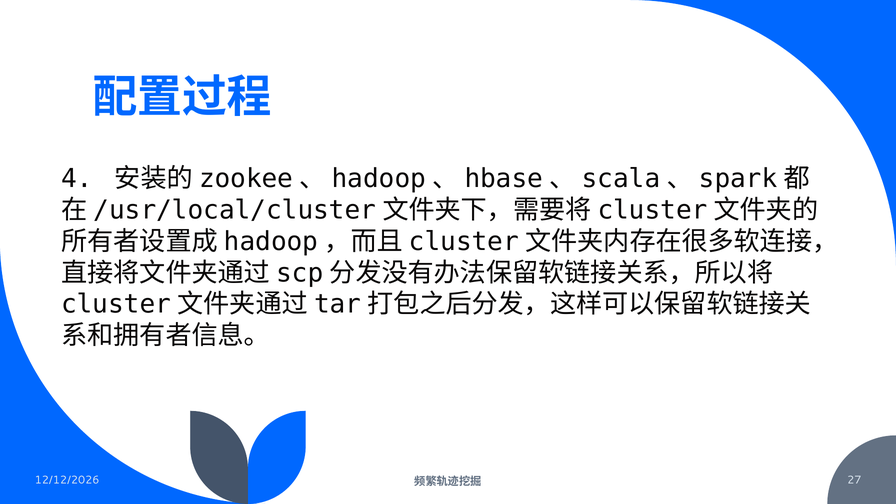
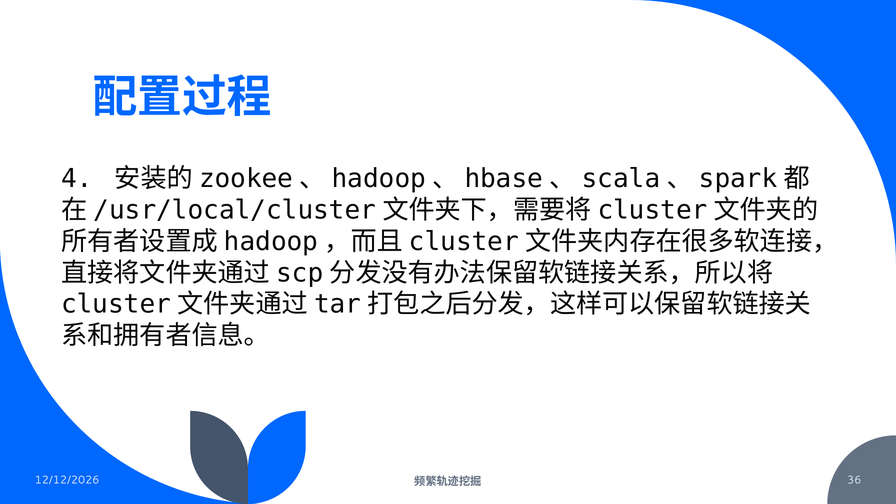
27: 27 -> 36
